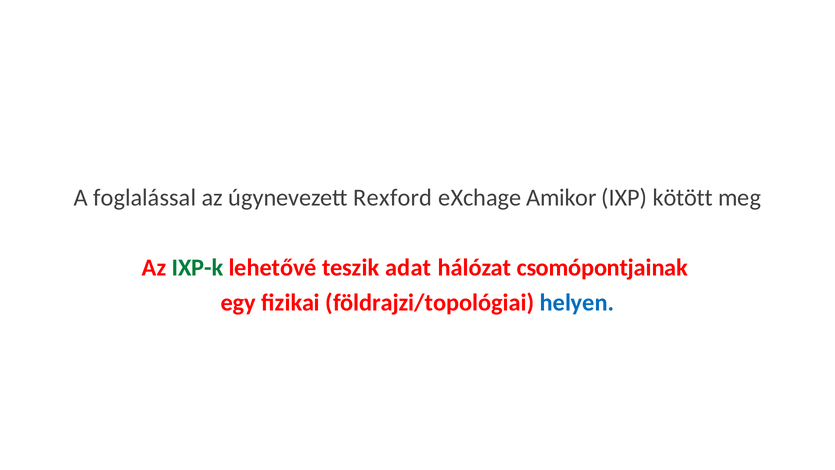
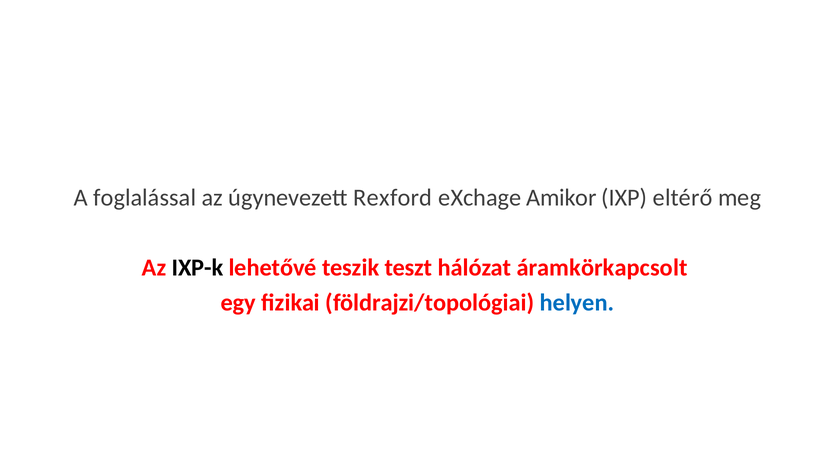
kötött: kötött -> eltérő
IXP-k colour: green -> black
adat: adat -> teszt
csomópontjainak: csomópontjainak -> áramkörkapcsolt
